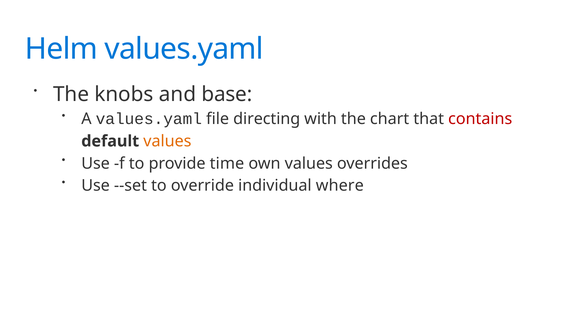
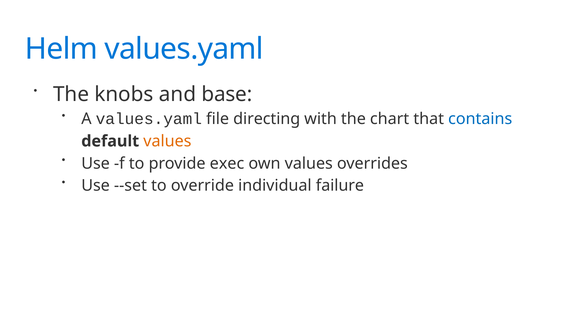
contains colour: red -> blue
time: time -> exec
where: where -> failure
